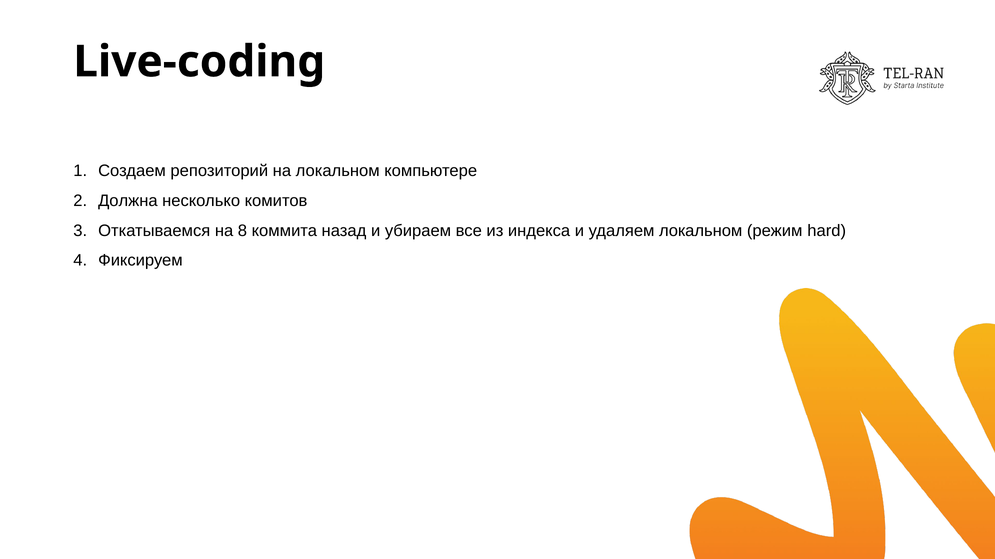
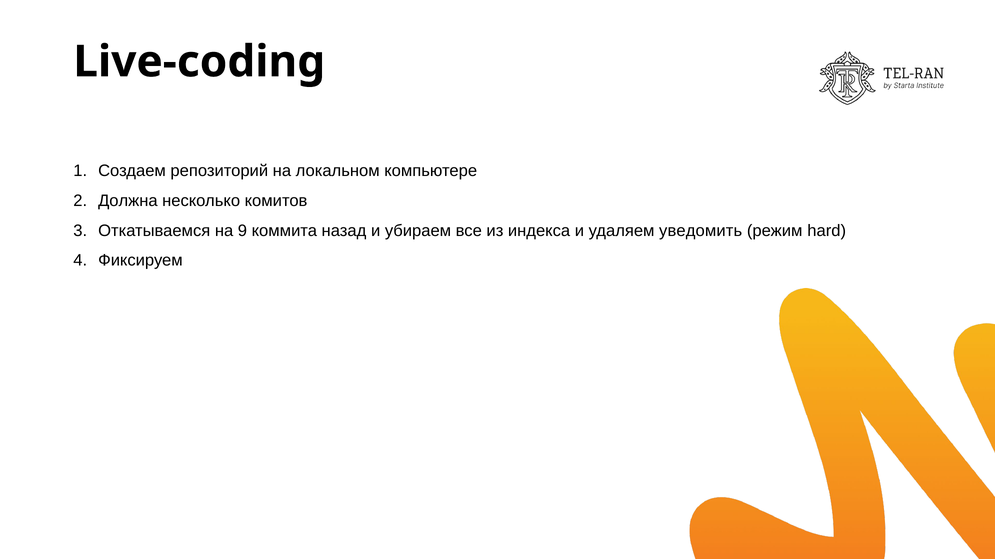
8: 8 -> 9
удаляем локальном: локальном -> уведомить
